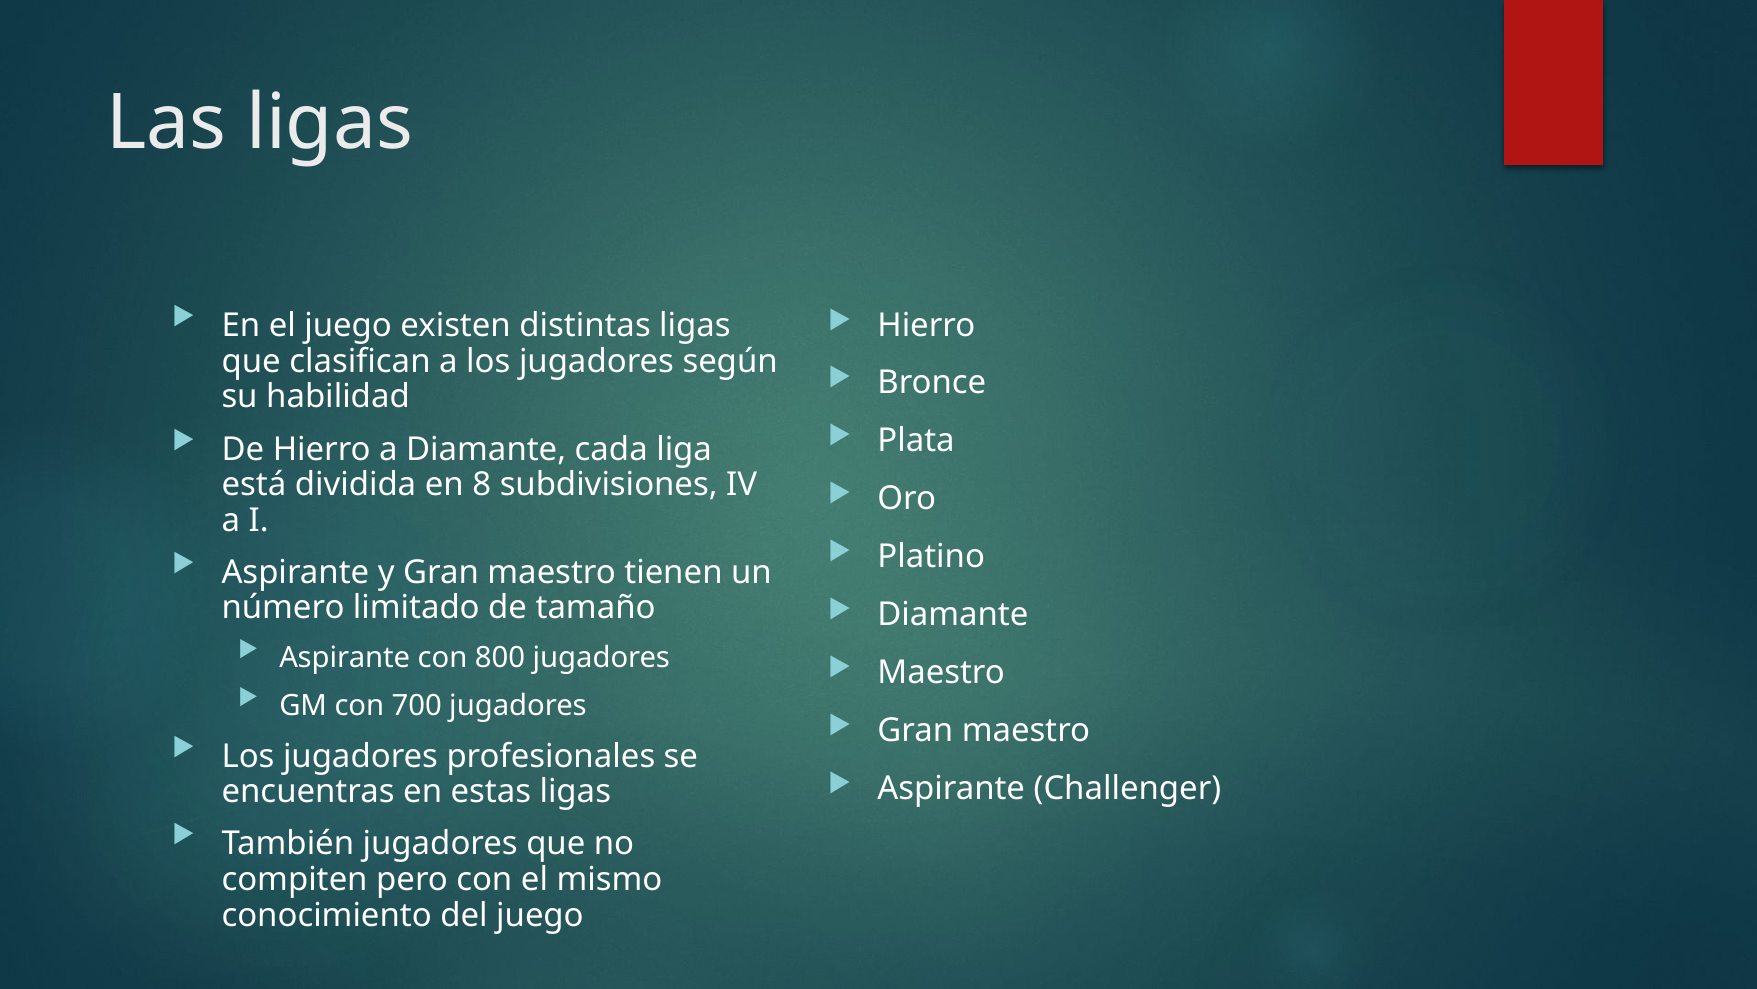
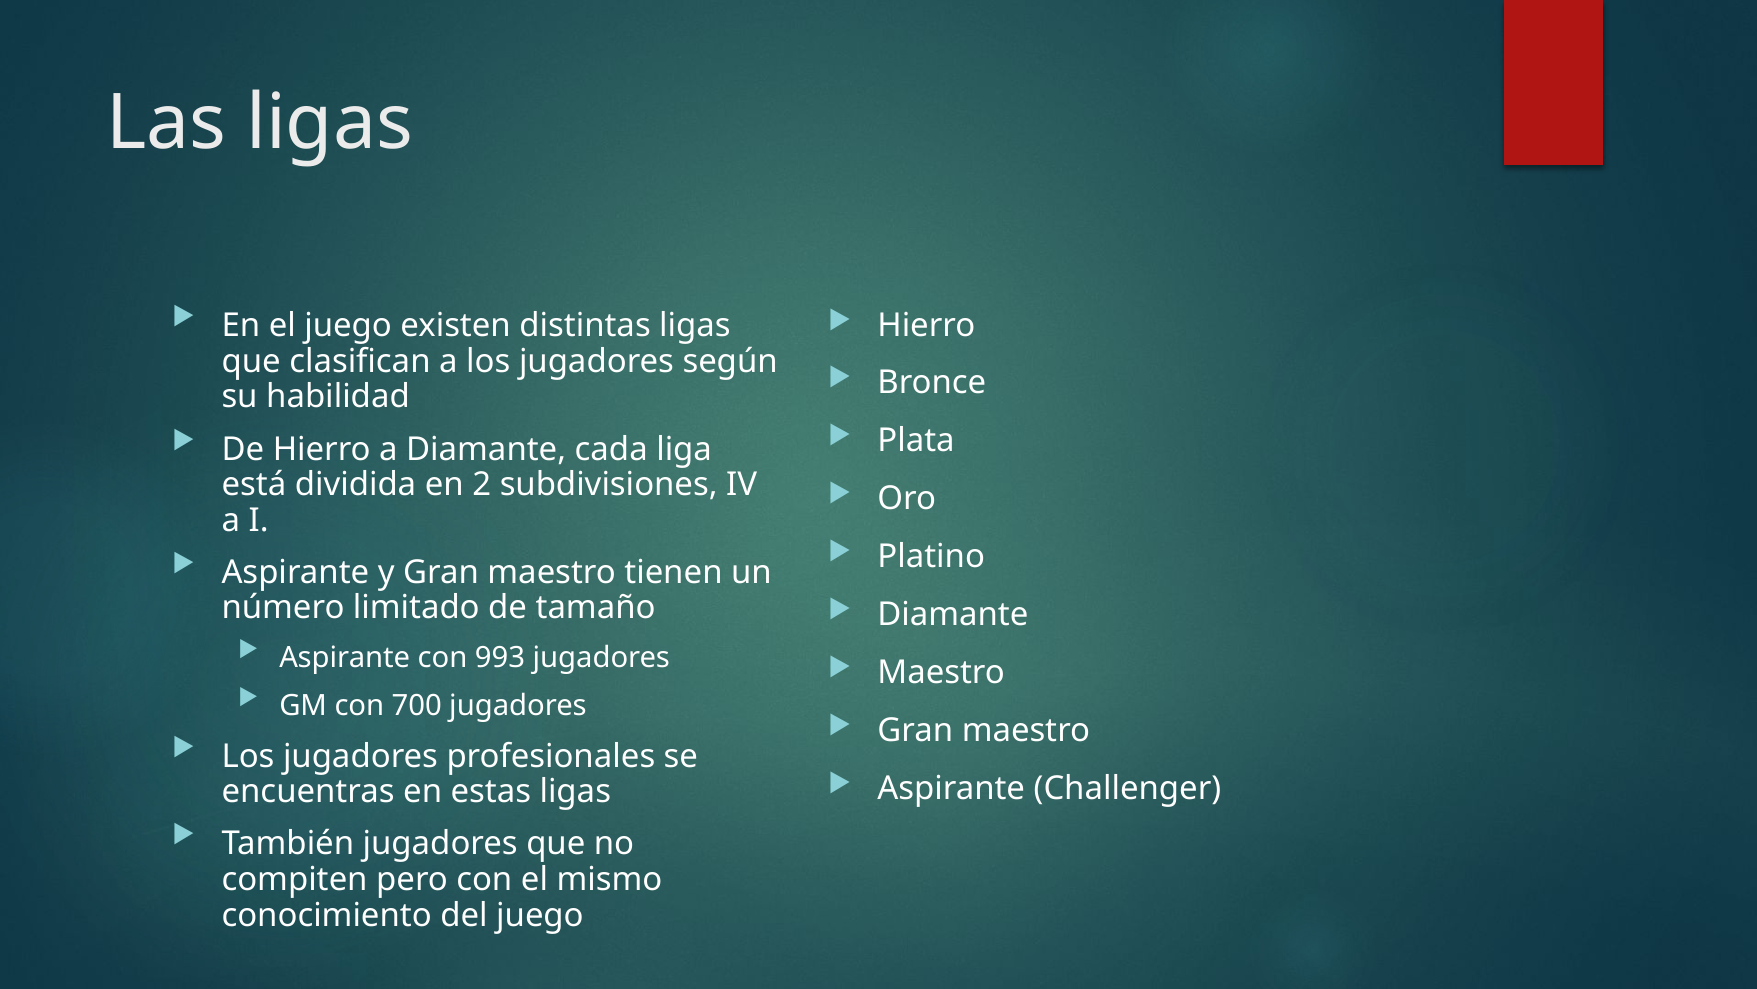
8: 8 -> 2
800: 800 -> 993
